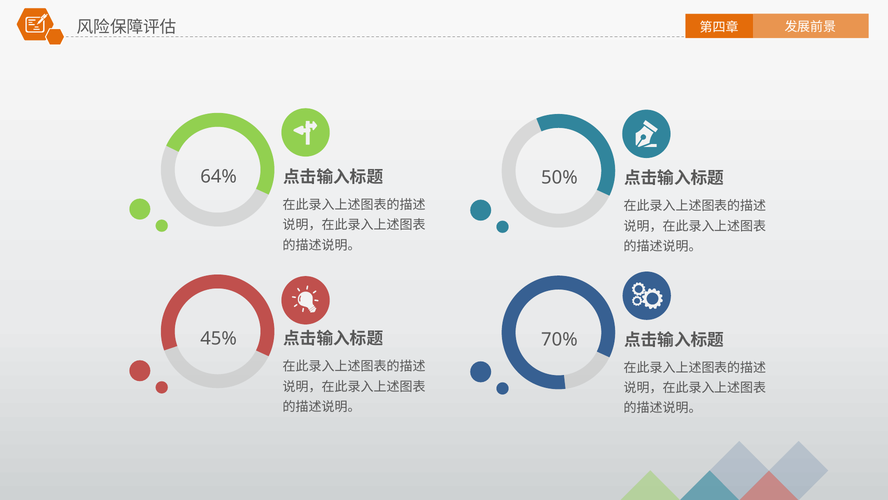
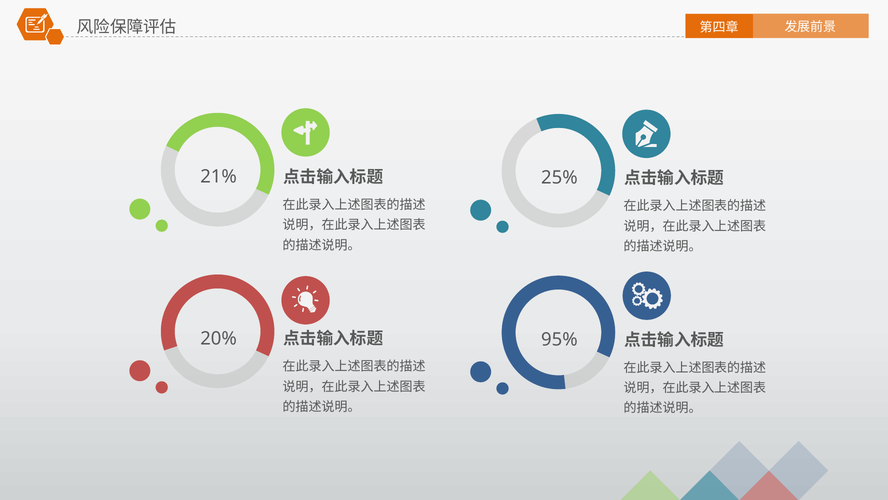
64%: 64% -> 21%
50%: 50% -> 25%
45%: 45% -> 20%
70%: 70% -> 95%
